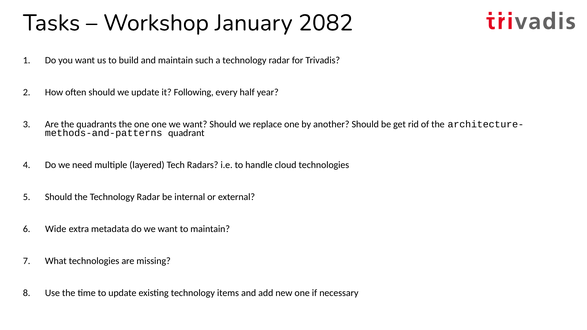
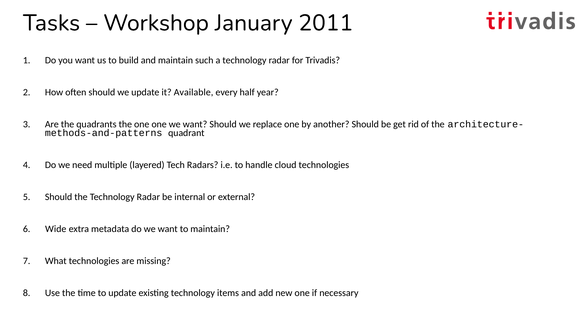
2082: 2082 -> 2011
Following: Following -> Available
